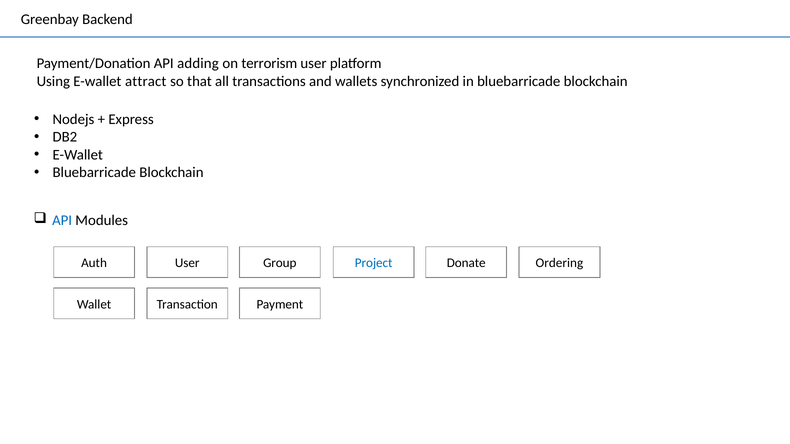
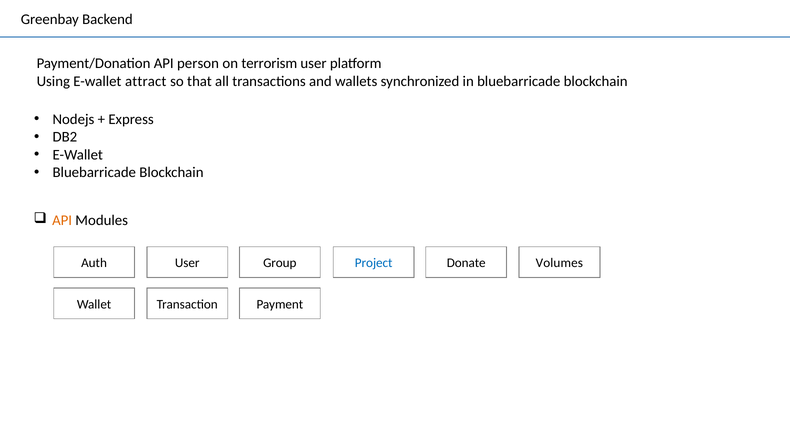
adding: adding -> person
API at (62, 221) colour: blue -> orange
Ordering: Ordering -> Volumes
